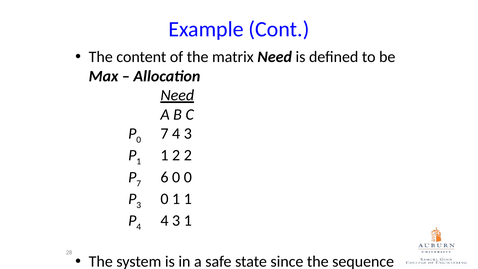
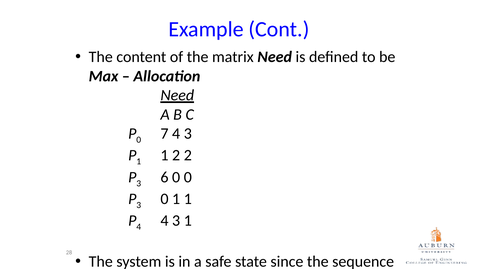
7 at (139, 183): 7 -> 3
